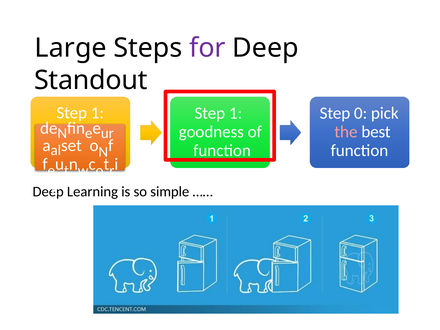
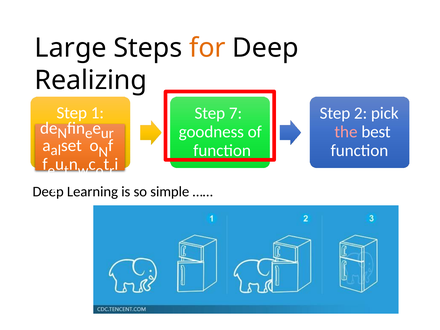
for colour: purple -> orange
Standout: Standout -> Realizing
1 at (235, 113): 1 -> 7
0: 0 -> 2
